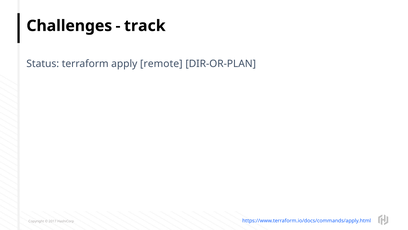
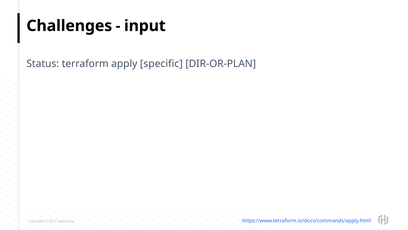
track: track -> input
remote: remote -> specific
